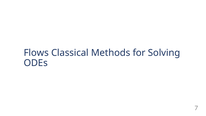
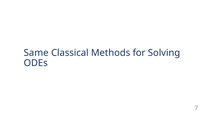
Flows: Flows -> Same
